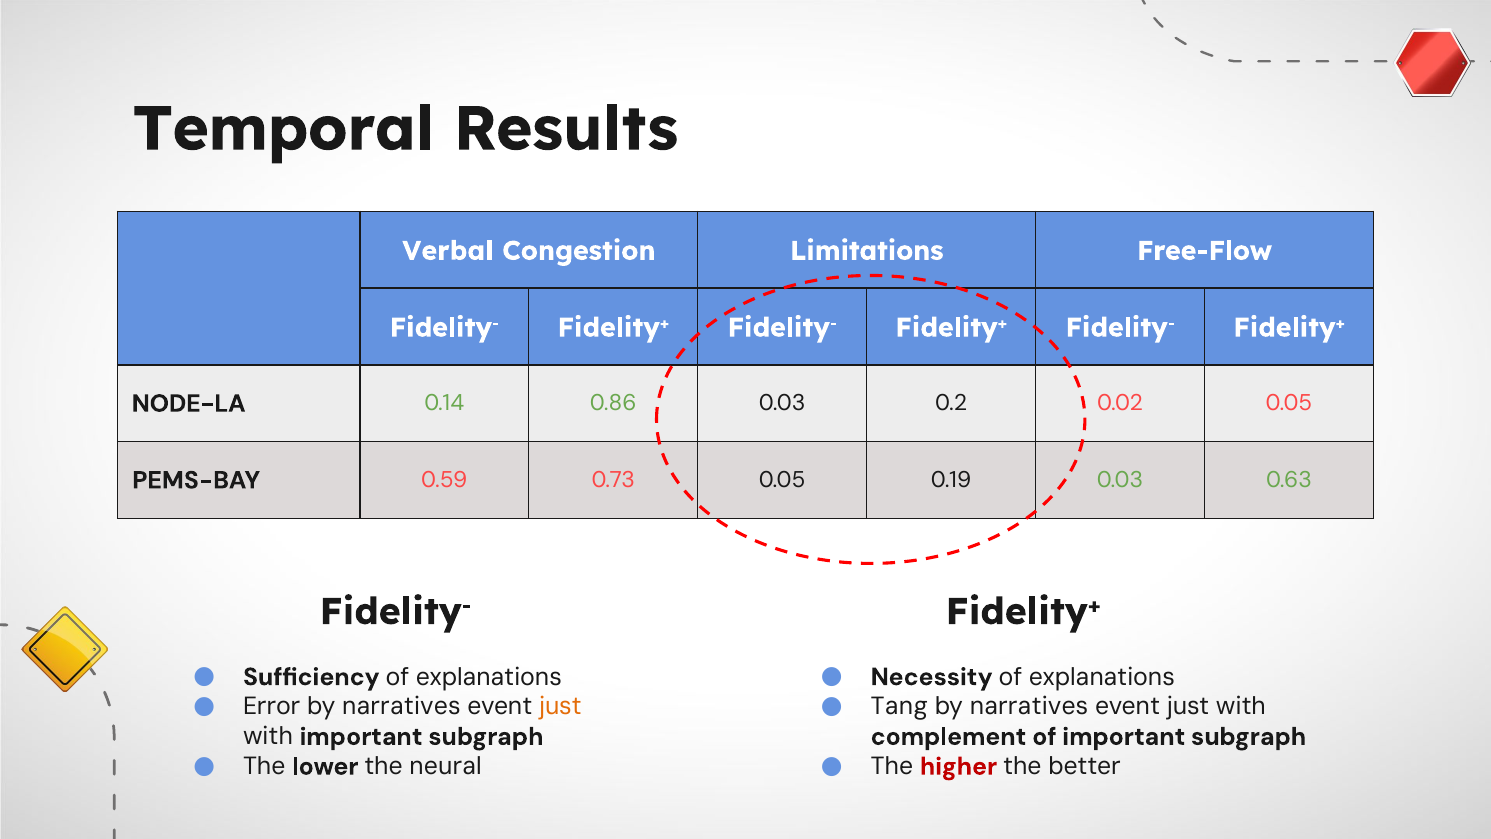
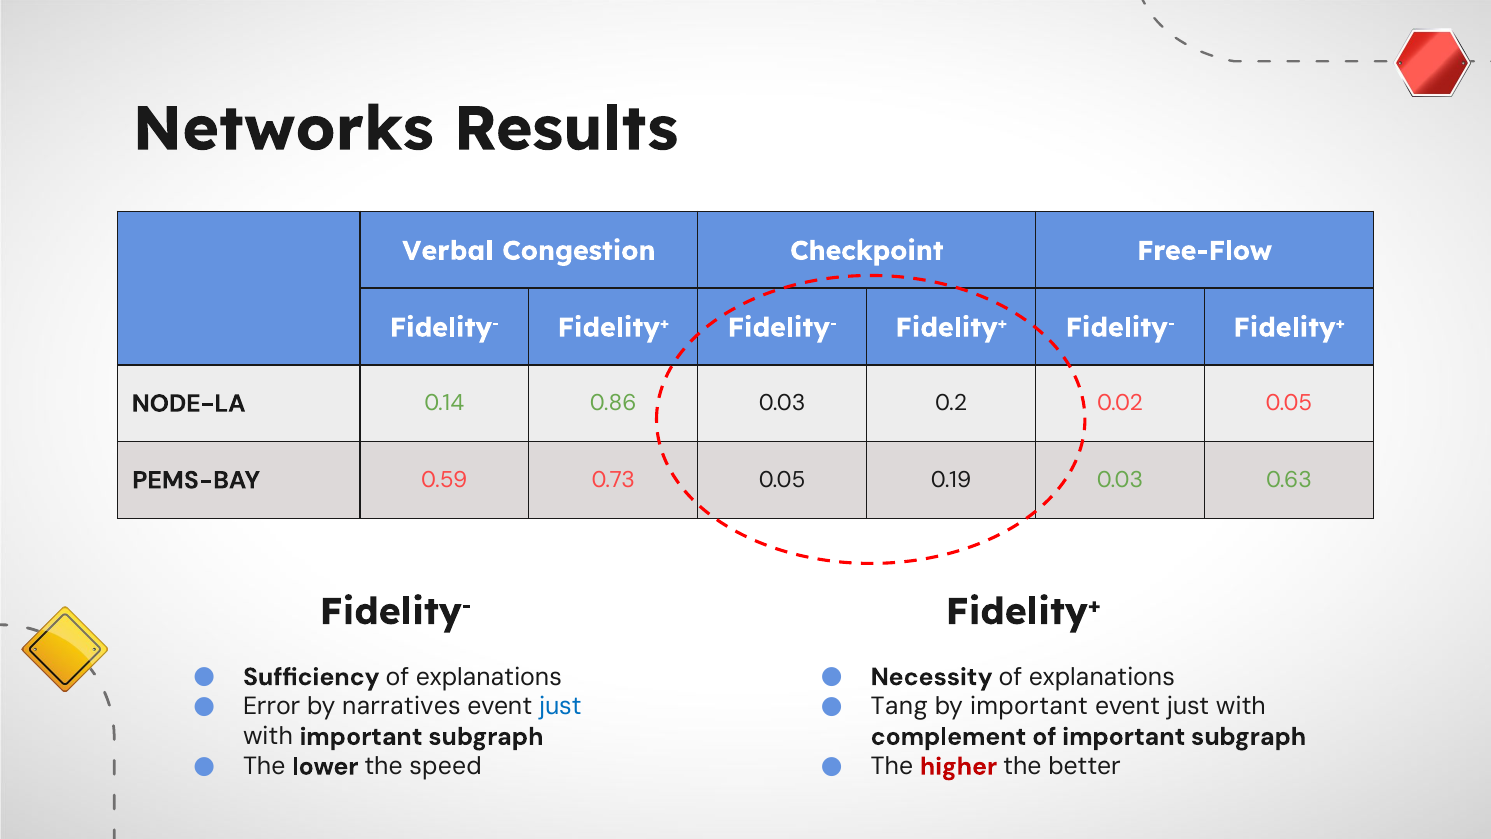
Temporal: Temporal -> Networks
Limitations: Limitations -> Checkpoint
just at (560, 706) colour: orange -> blue
narratives at (1029, 706): narratives -> important
neural: neural -> speed
